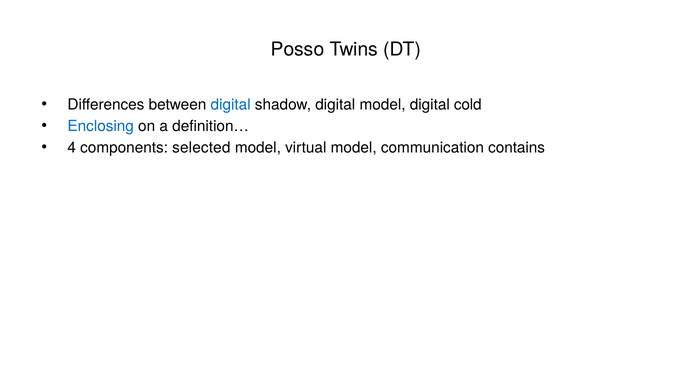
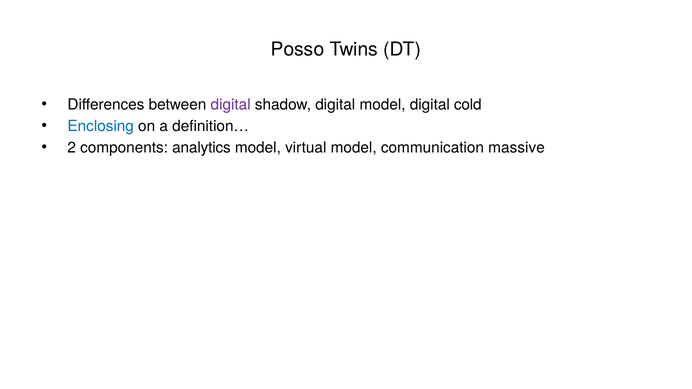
digital at (231, 105) colour: blue -> purple
4: 4 -> 2
selected: selected -> analytics
contains: contains -> massive
